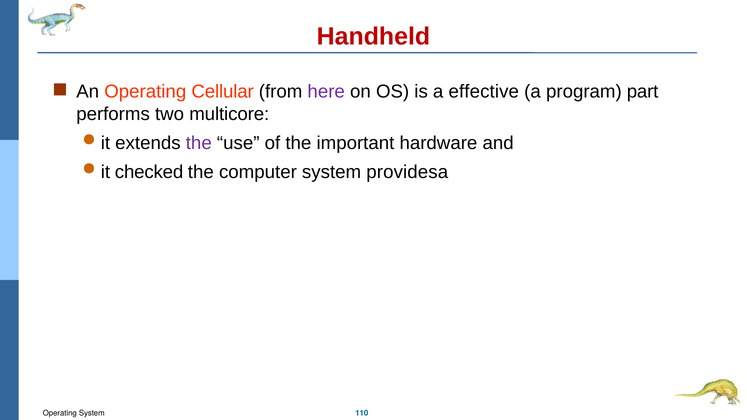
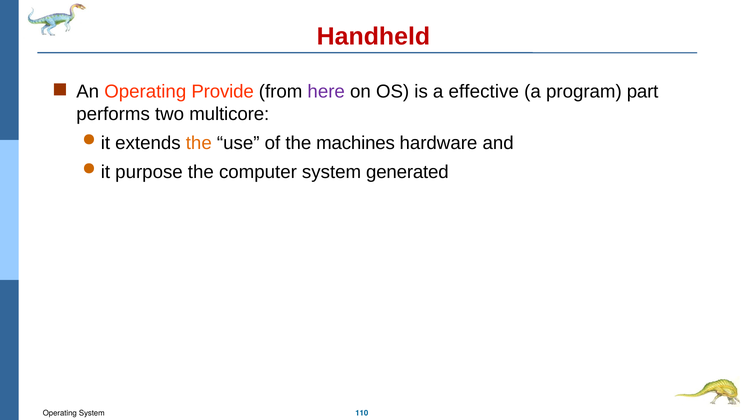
Cellular: Cellular -> Provide
the at (199, 143) colour: purple -> orange
important: important -> machines
checked: checked -> purpose
providesa: providesa -> generated
